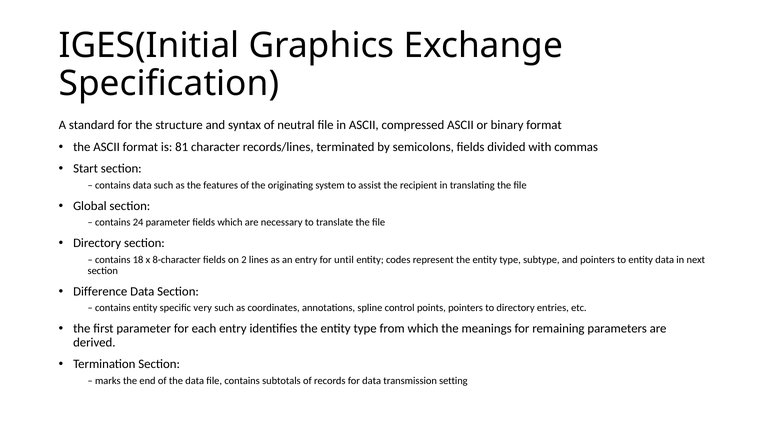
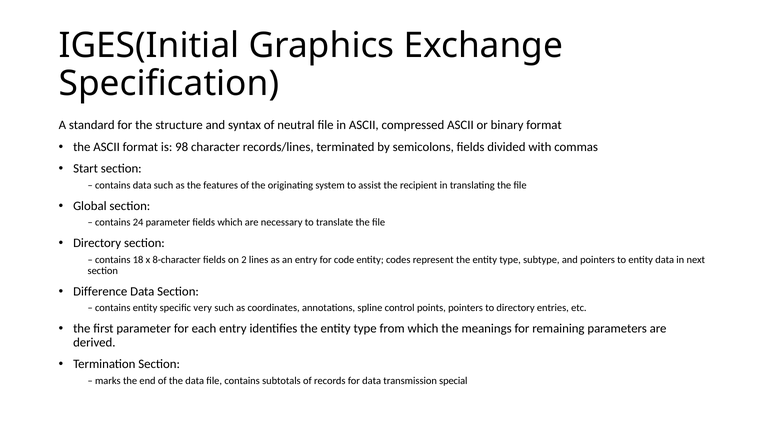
81: 81 -> 98
until: until -> code
setting: setting -> special
